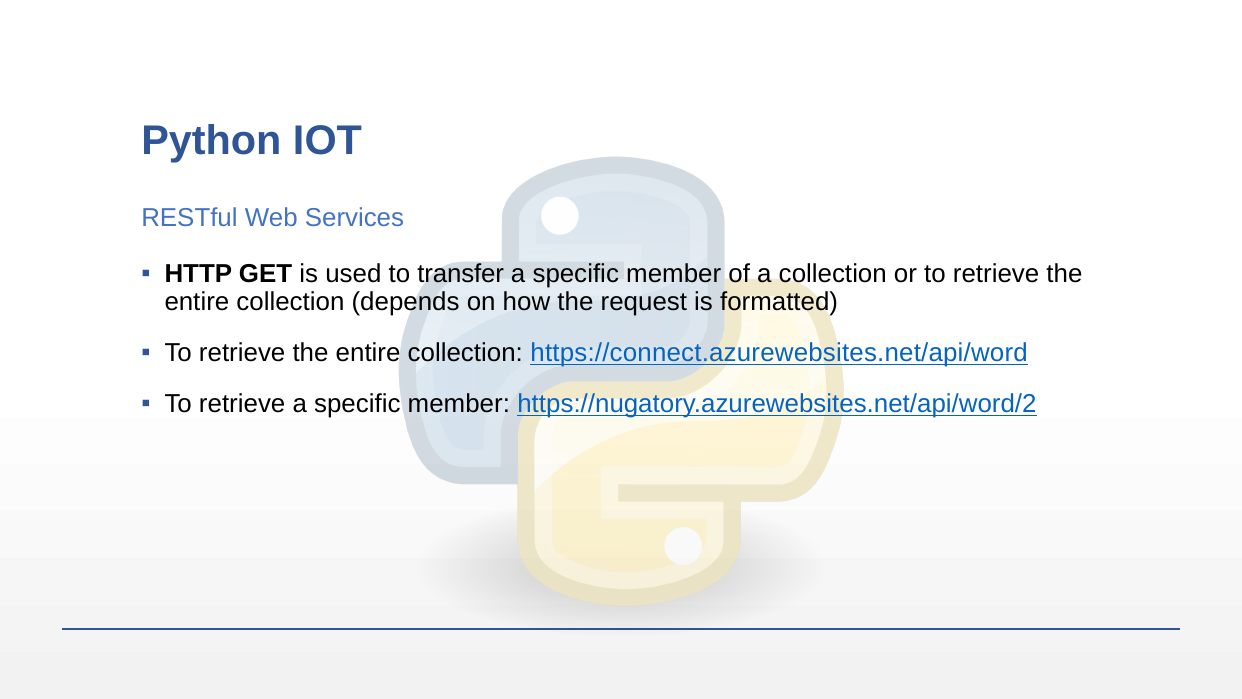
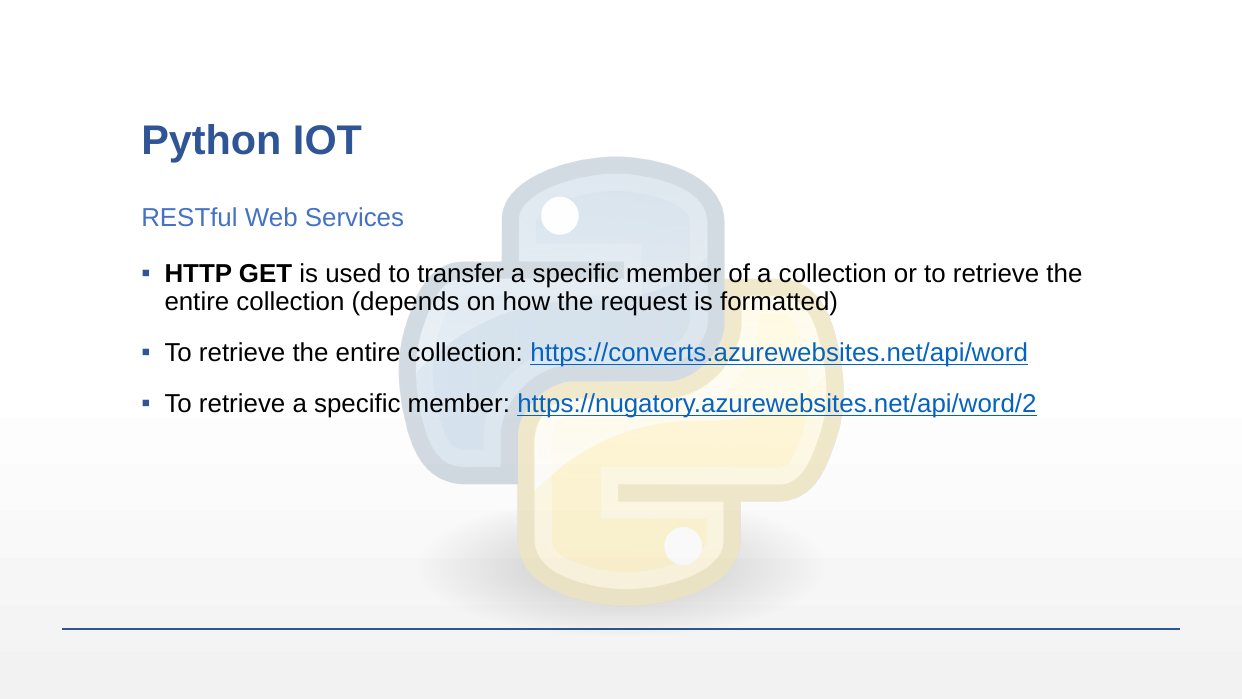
https://connect.azurewebsites.net/api/word: https://connect.azurewebsites.net/api/word -> https://converts.azurewebsites.net/api/word
